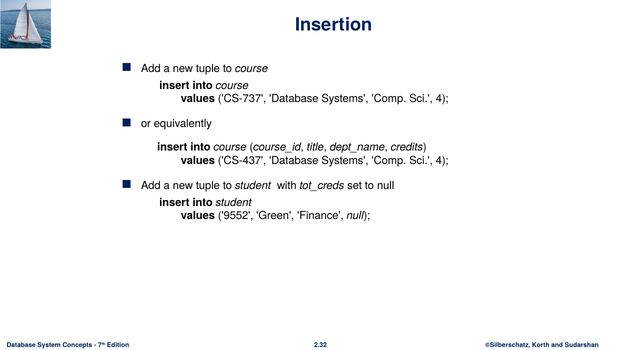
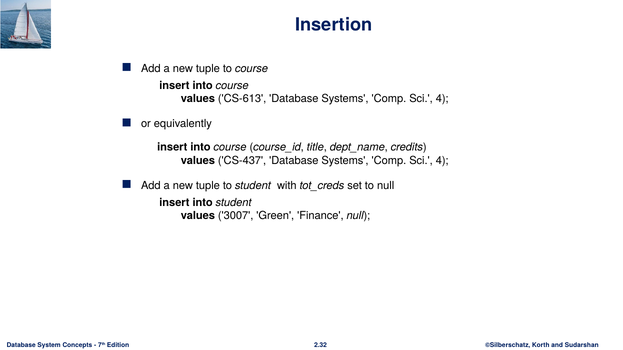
CS-737: CS-737 -> CS-613
9552: 9552 -> 3007
